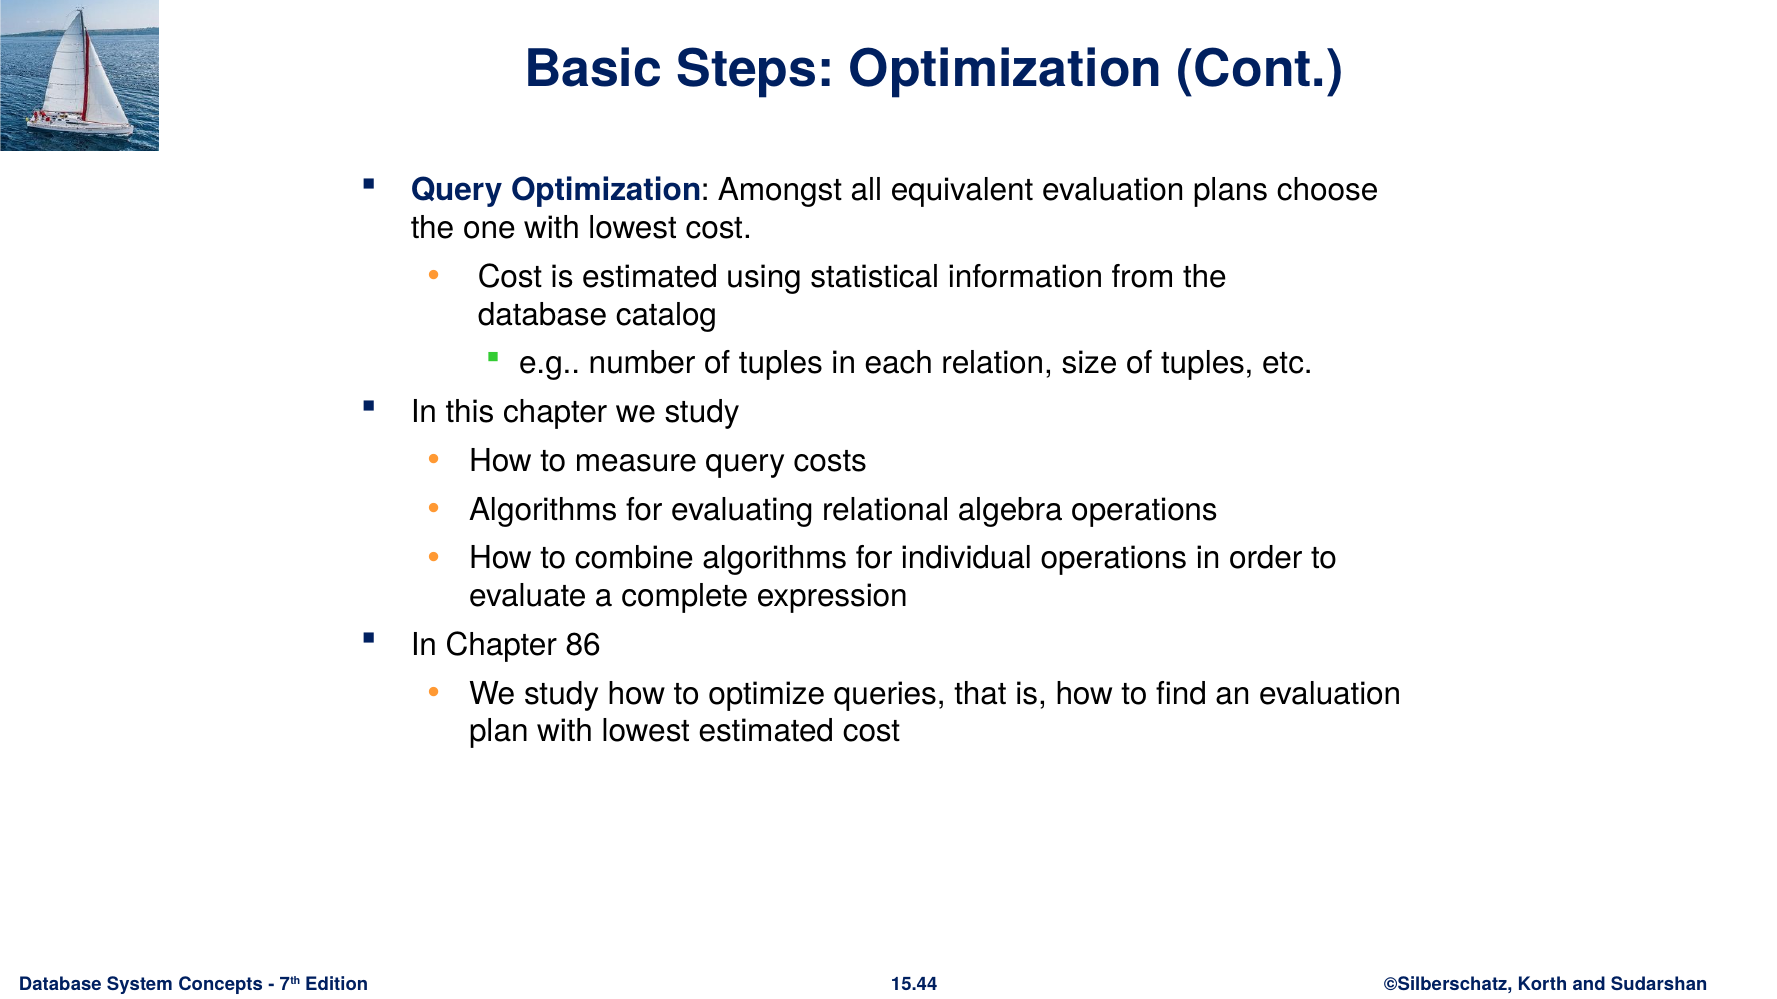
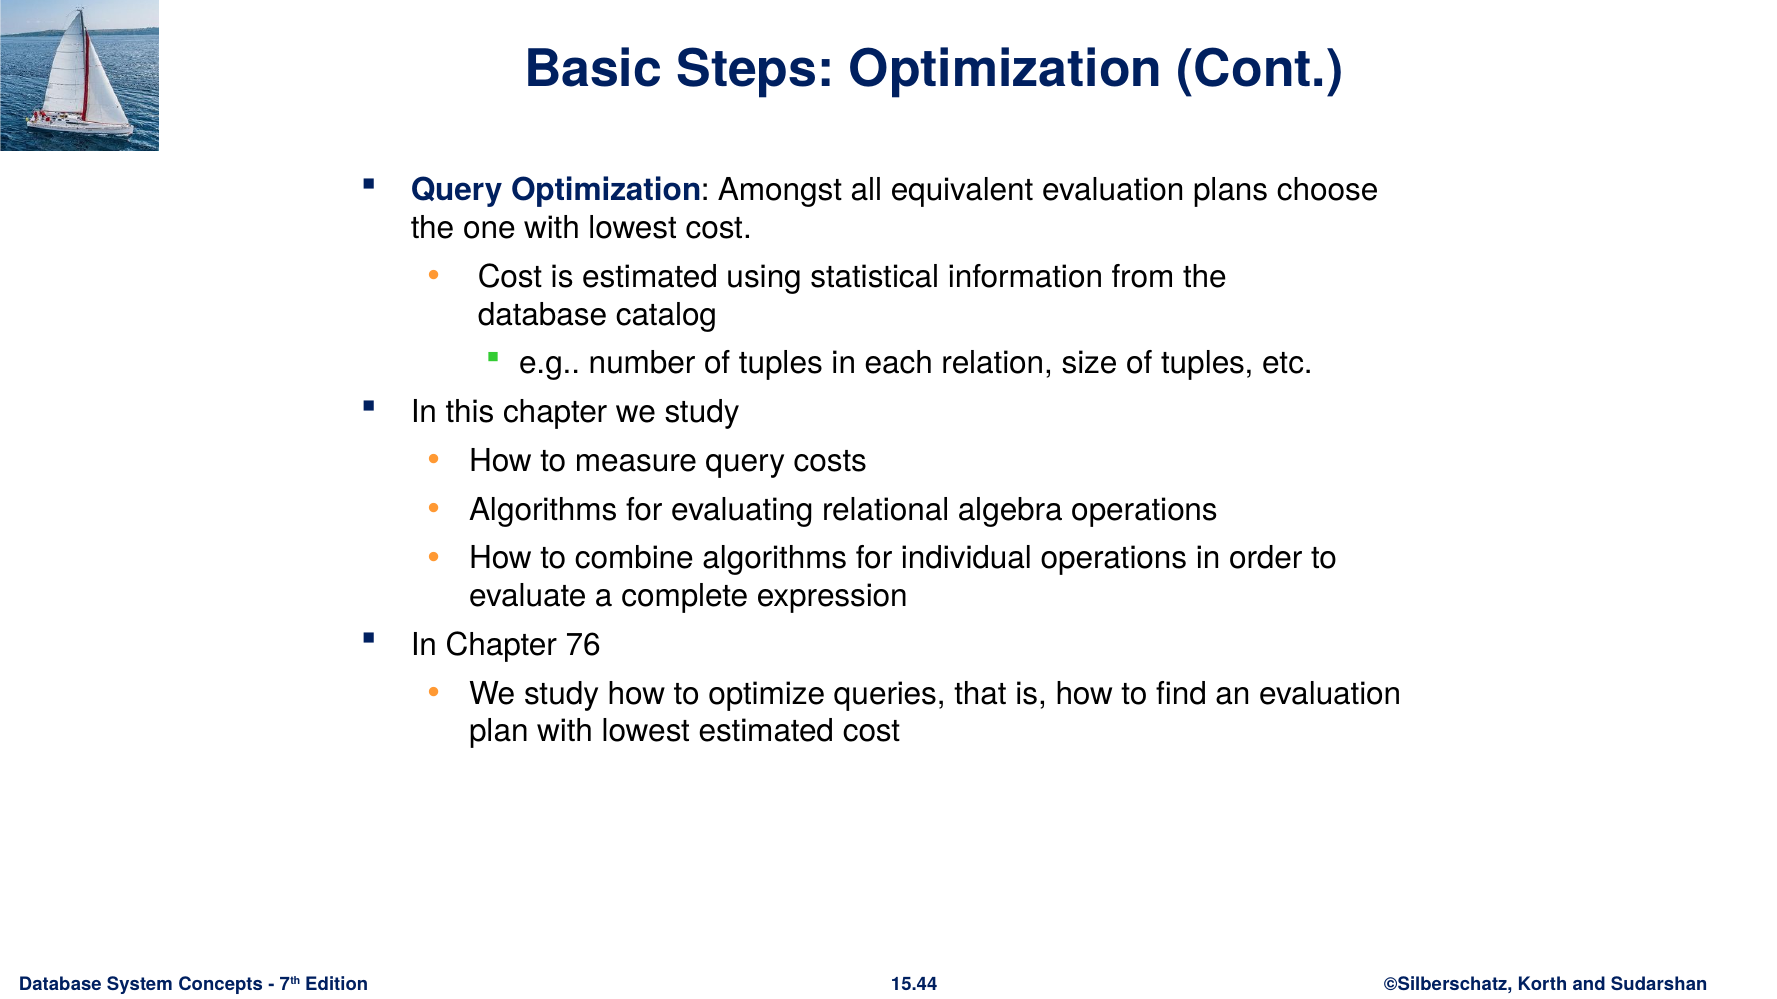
86: 86 -> 76
